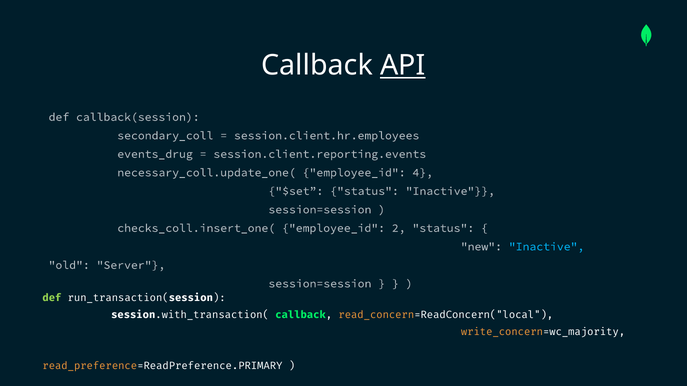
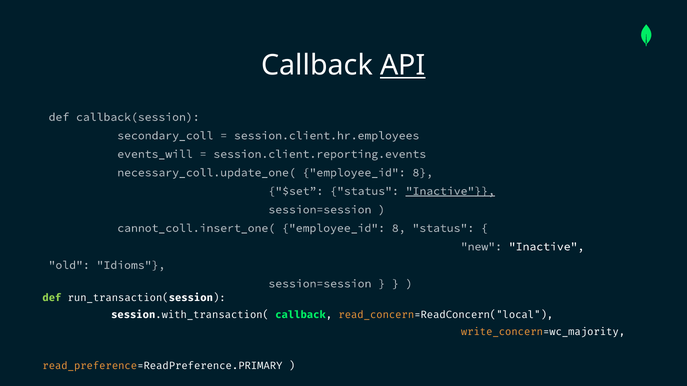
events_drug: events_drug -> events_will
4 at (423, 173): 4 -> 8
Inactive at (450, 191) underline: none -> present
checks_coll.insert_one(: checks_coll.insert_one( -> cannot_coll.insert_one(
2 at (399, 228): 2 -> 8
Inactive at (547, 247) colour: light blue -> white
Server: Server -> Idioms
